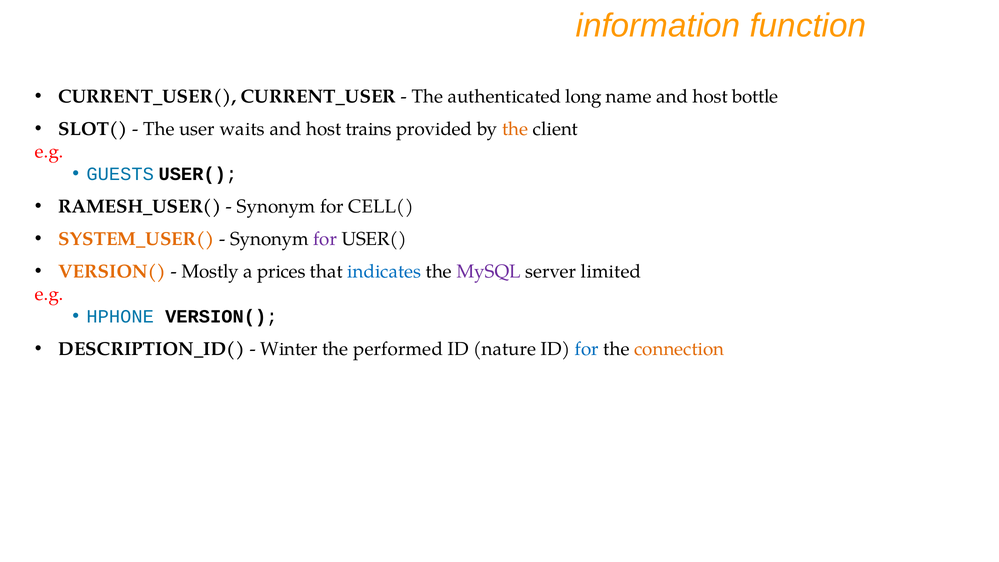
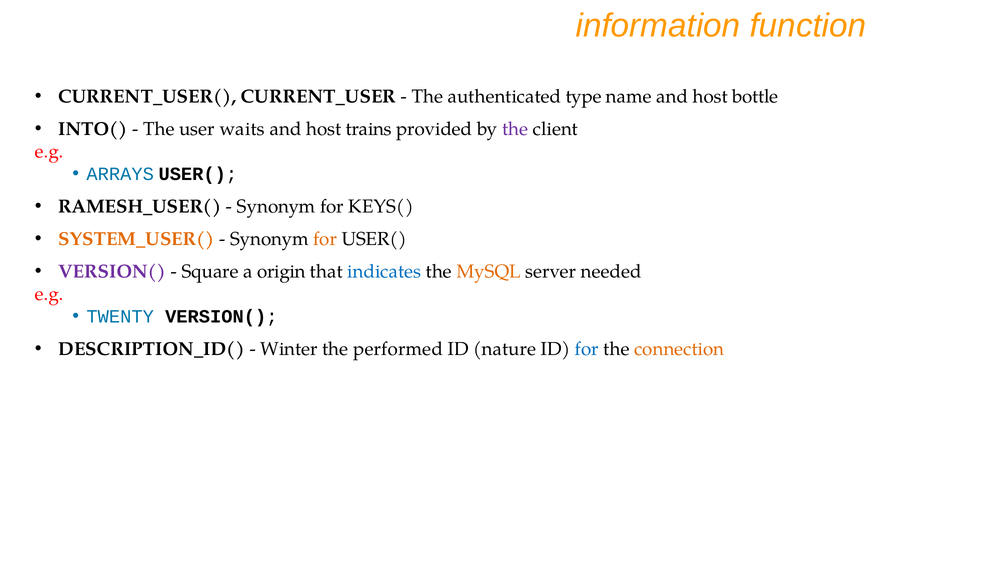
long: long -> type
SLOT(: SLOT( -> INTO(
the at (515, 129) colour: orange -> purple
GUESTS: GUESTS -> ARRAYS
CELL(: CELL( -> KEYS(
for at (325, 239) colour: purple -> orange
VERSION( at (112, 271) colour: orange -> purple
Mostly: Mostly -> Square
prices: prices -> origin
MySQL colour: purple -> orange
limited: limited -> needed
HPHONE: HPHONE -> TWENTY
